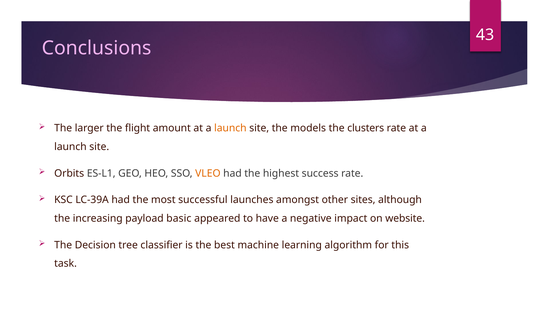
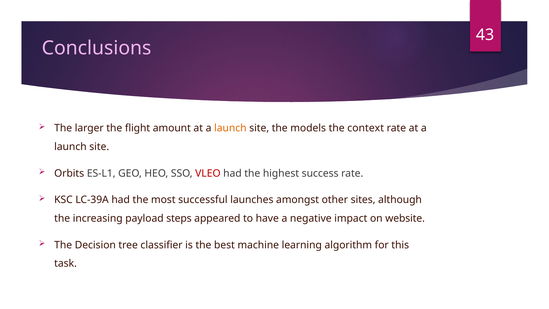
clusters: clusters -> context
VLEO colour: orange -> red
basic: basic -> steps
